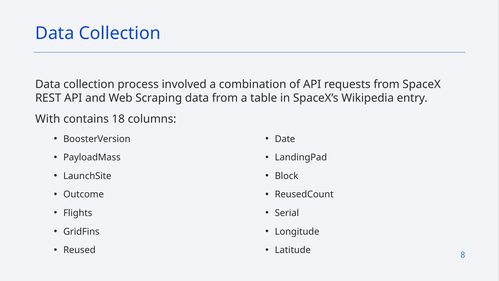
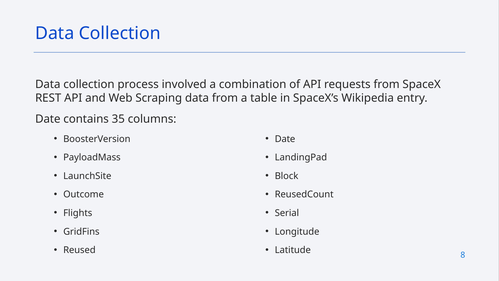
With at (48, 119): With -> Date
18: 18 -> 35
